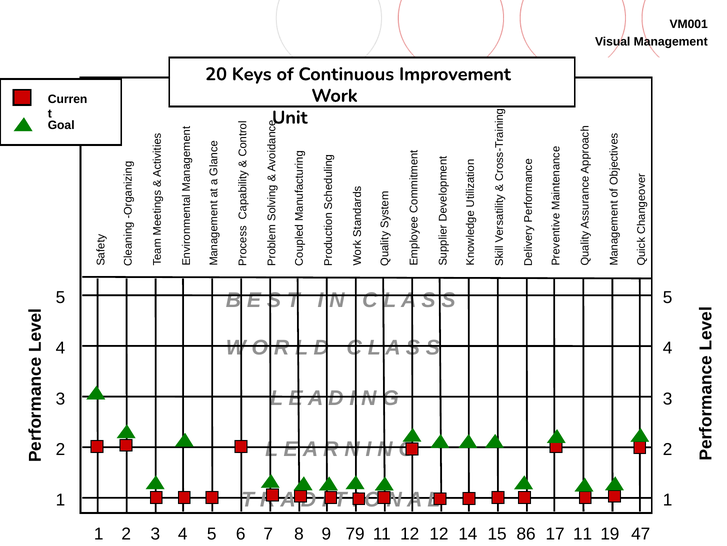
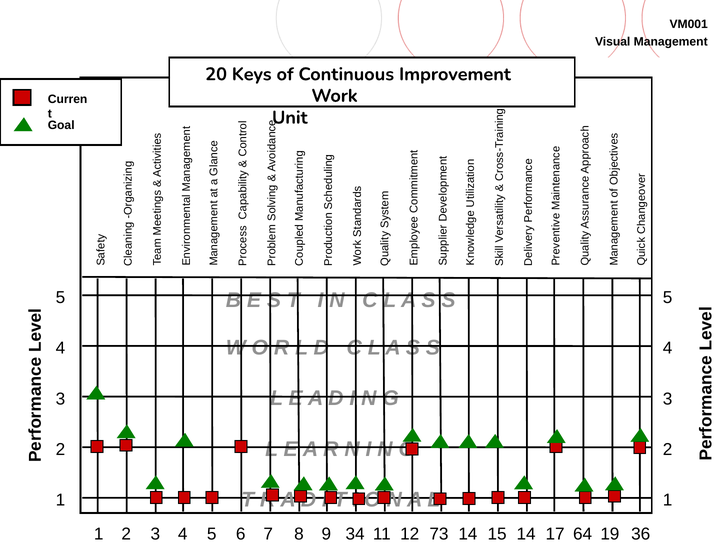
79: 79 -> 34
12 12: 12 -> 73
15 86: 86 -> 14
17 11: 11 -> 64
47: 47 -> 36
